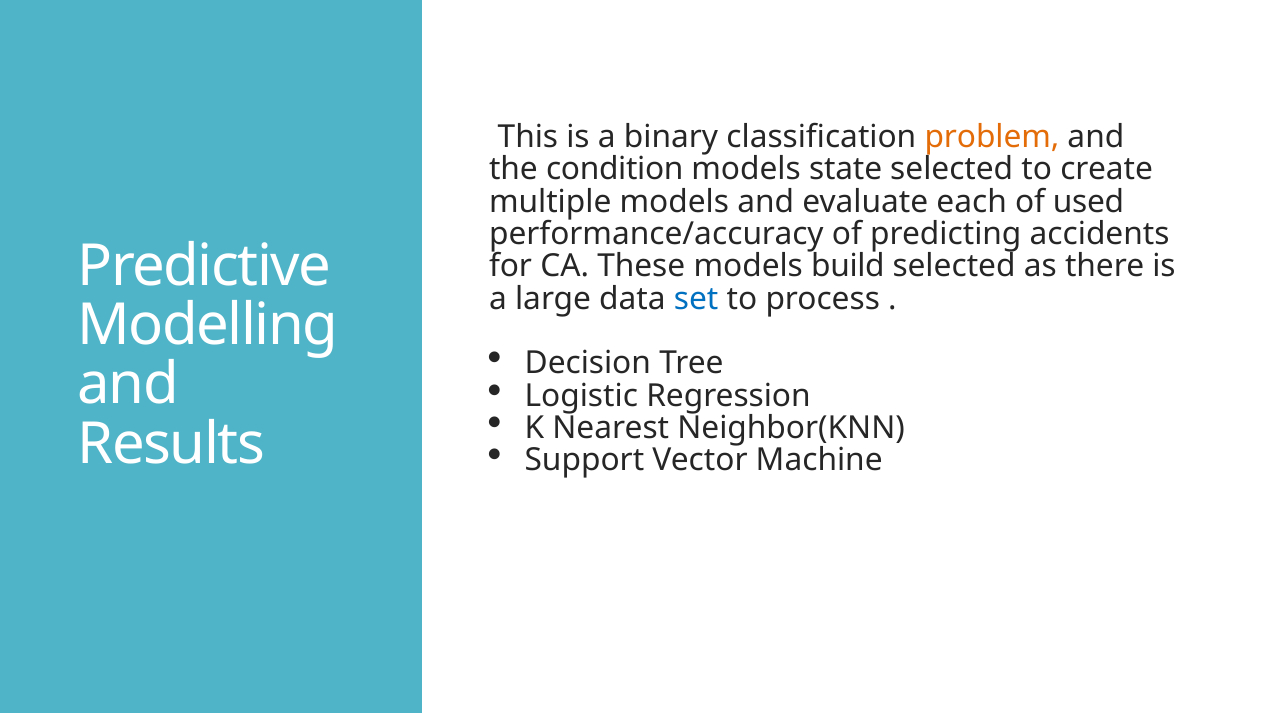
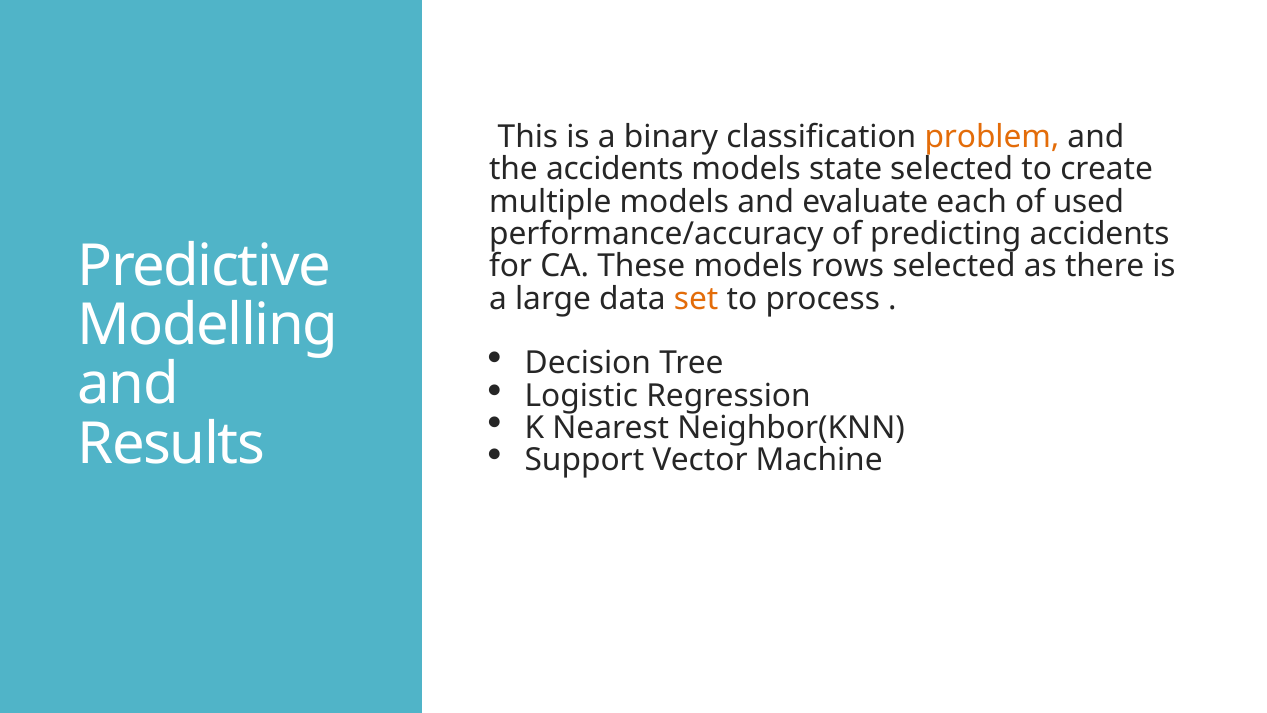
the condition: condition -> accidents
build: build -> rows
set colour: blue -> orange
